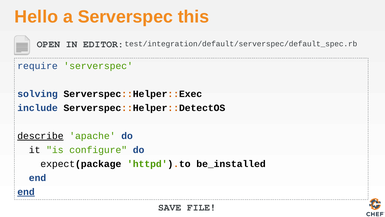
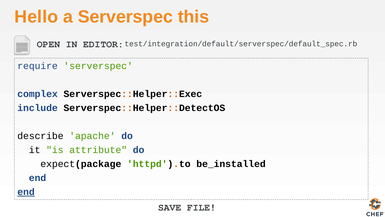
solving: solving -> complex
describe underline: present -> none
configure: configure -> attribute
